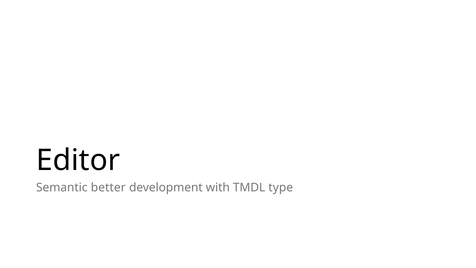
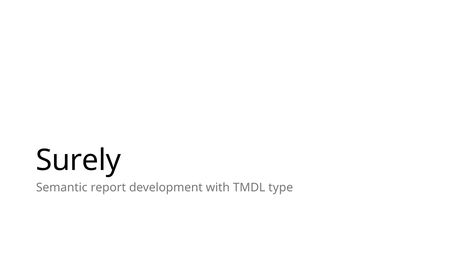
Editor: Editor -> Surely
better: better -> report
